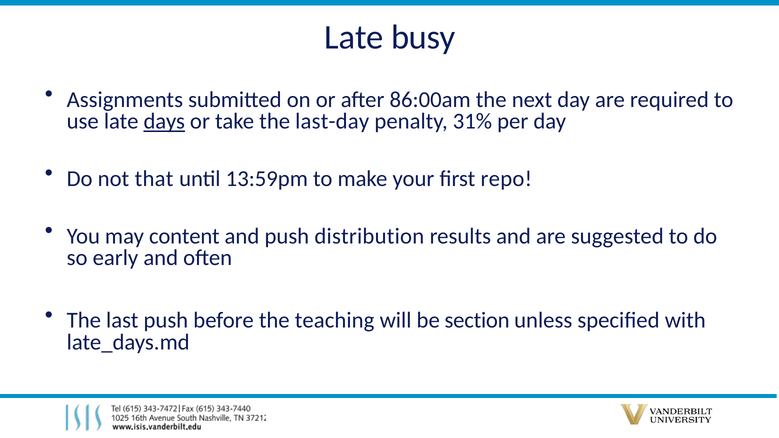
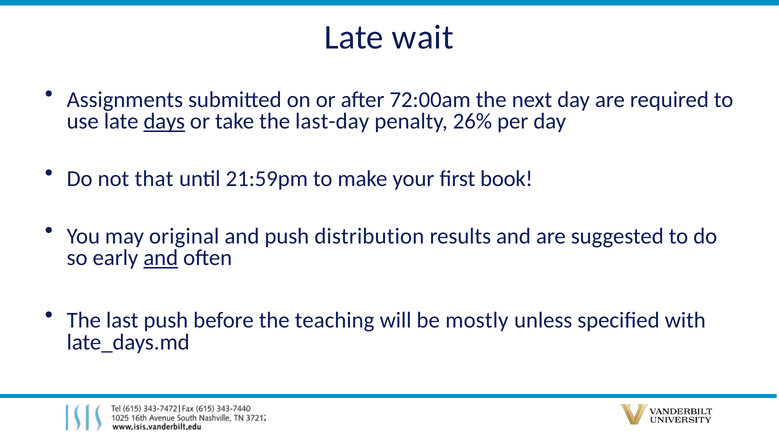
busy: busy -> wait
86:00am: 86:00am -> 72:00am
31%: 31% -> 26%
13:59pm: 13:59pm -> 21:59pm
repo: repo -> book
content: content -> original
and at (161, 258) underline: none -> present
section: section -> mostly
